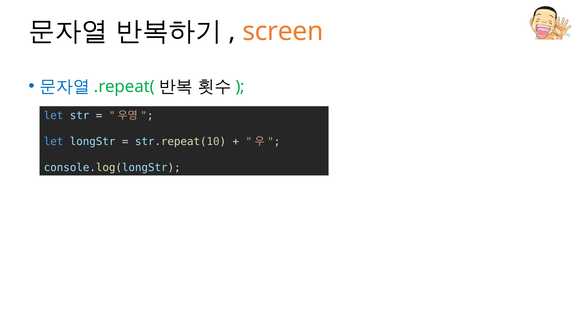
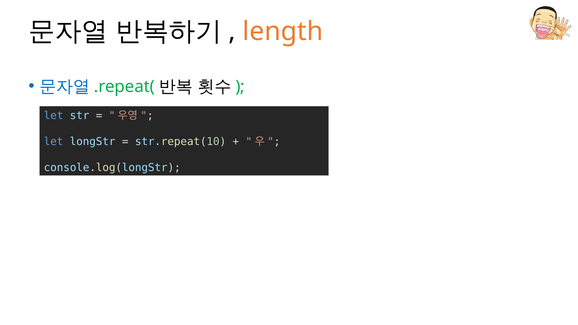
screen: screen -> length
